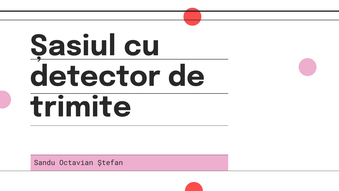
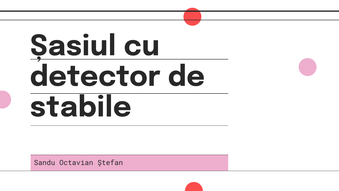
trimite: trimite -> stabile
